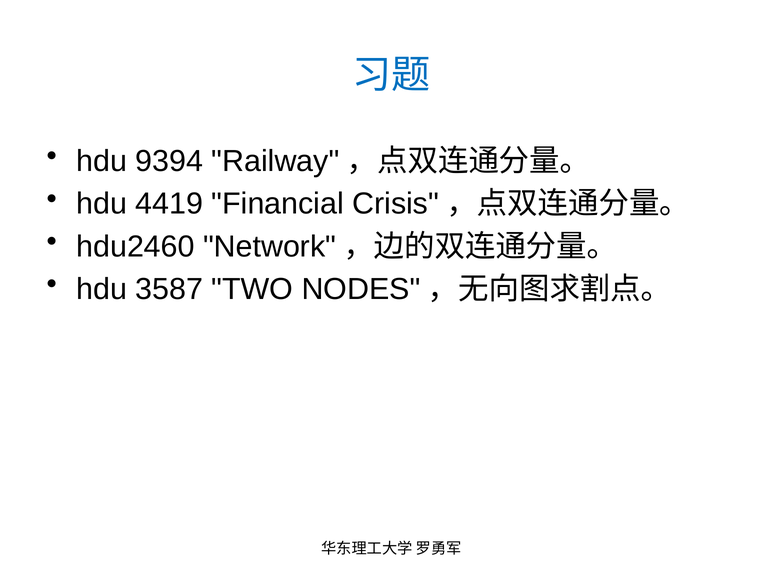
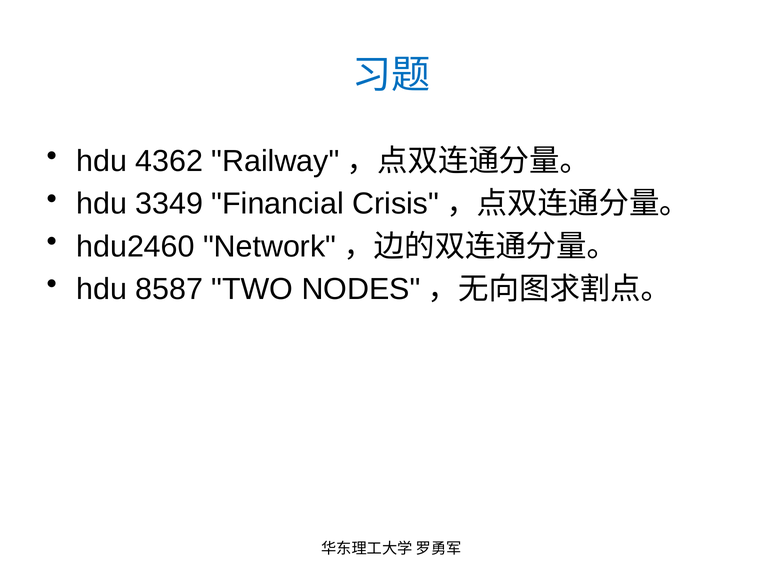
9394: 9394 -> 4362
4419: 4419 -> 3349
3587: 3587 -> 8587
